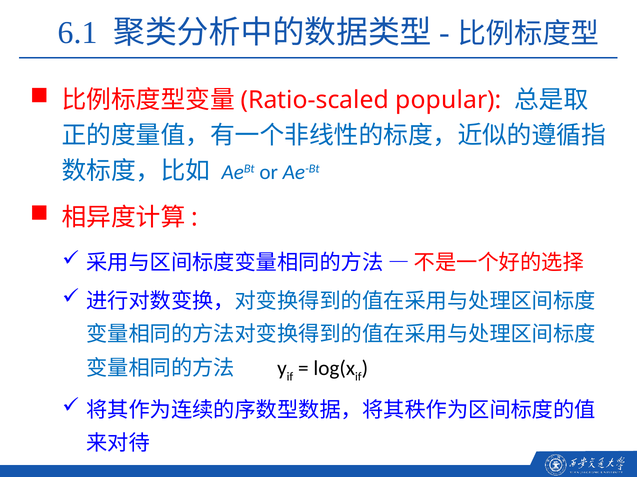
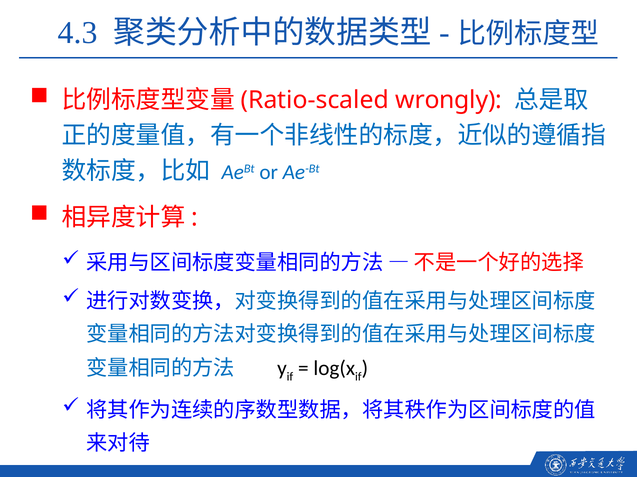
6.1: 6.1 -> 4.3
popular: popular -> wrongly
